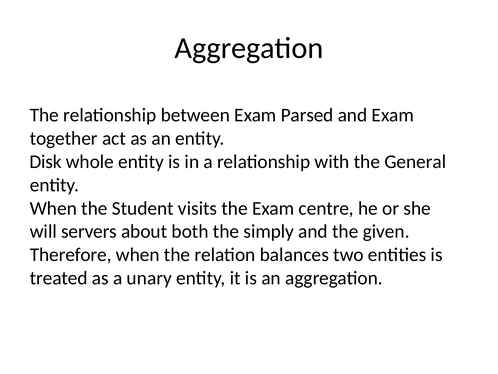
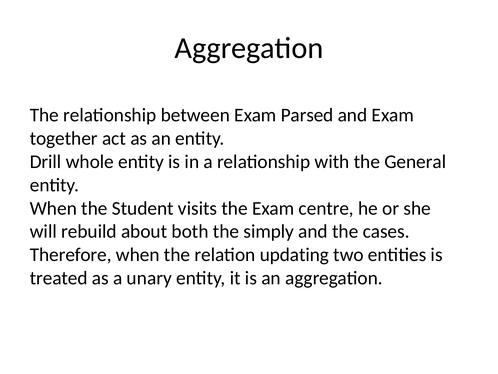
Disk: Disk -> Drill
servers: servers -> rebuild
given: given -> cases
balances: balances -> updating
